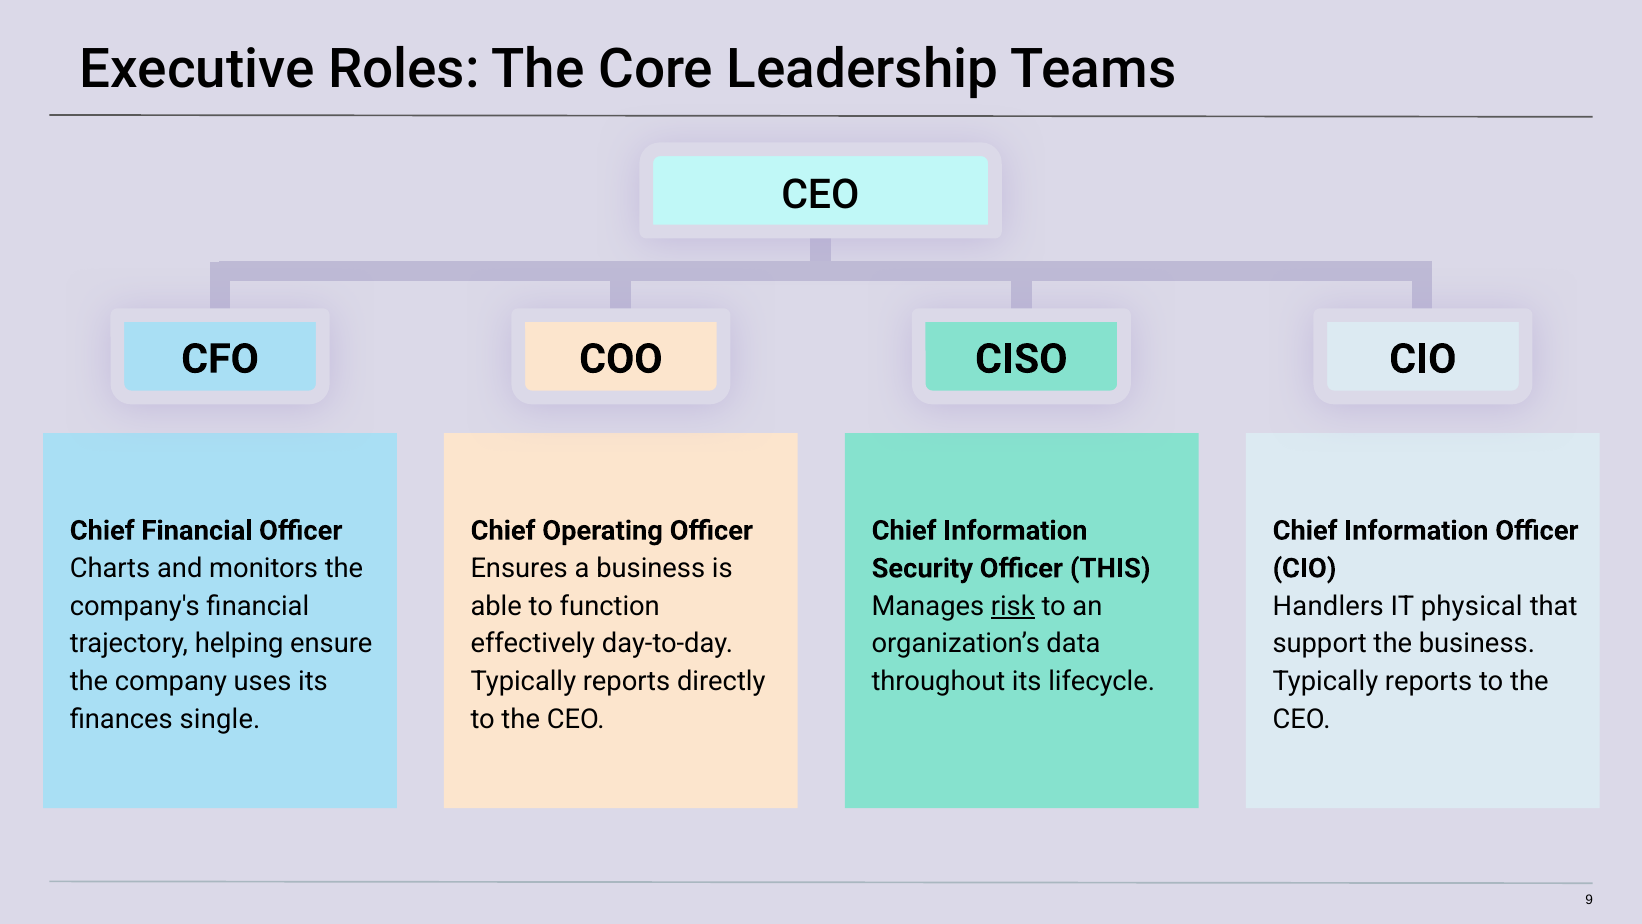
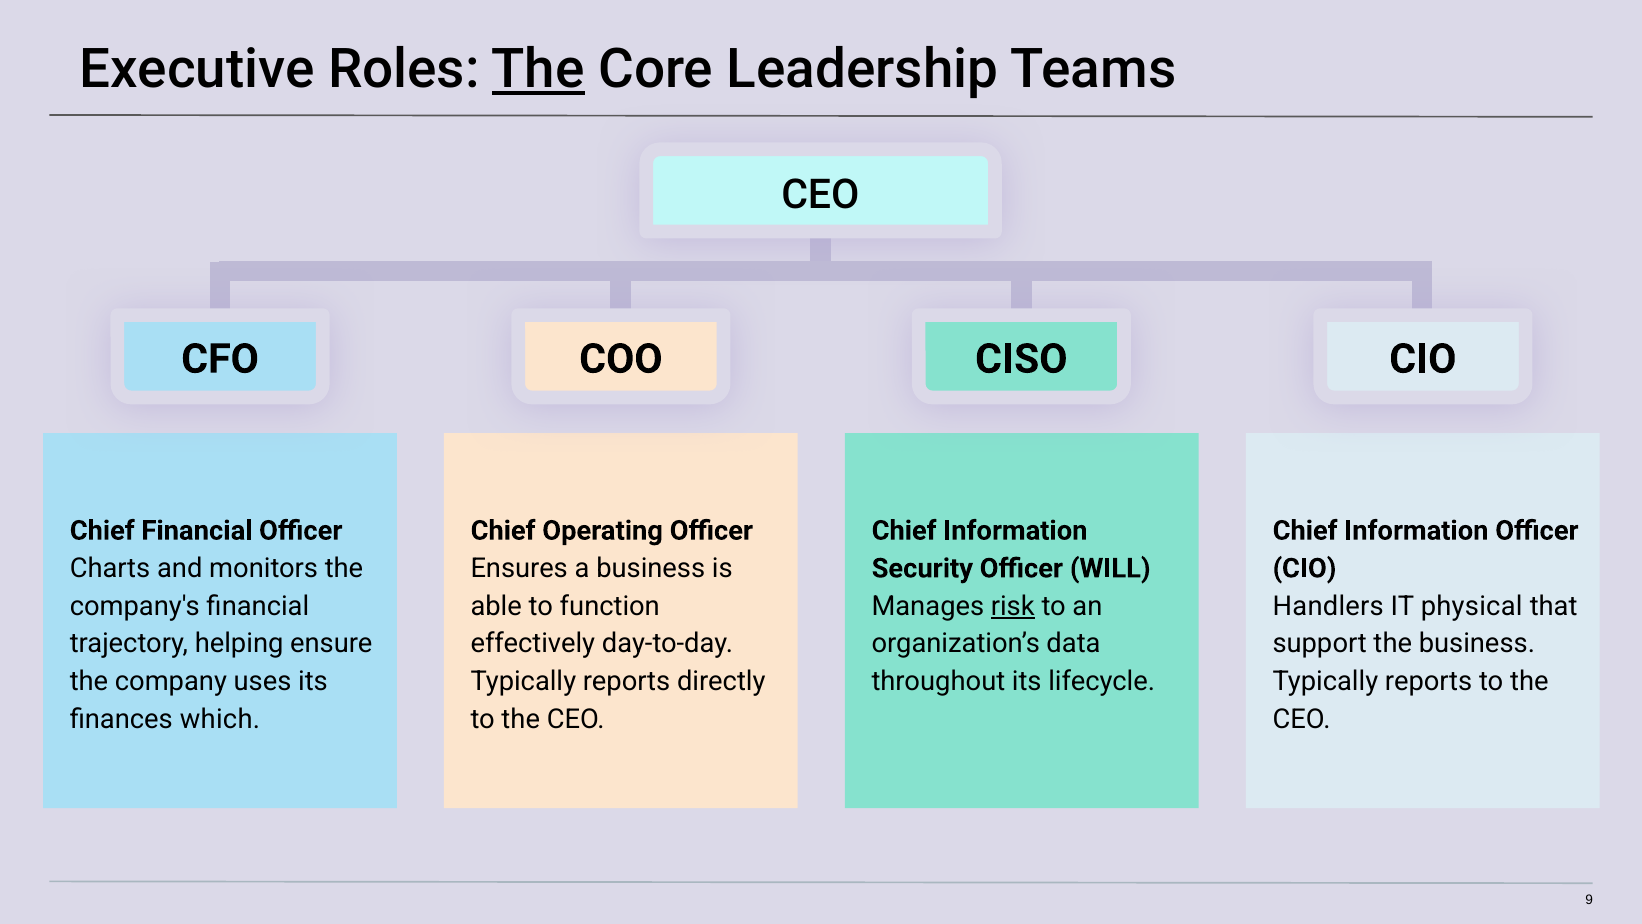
The at (538, 70) underline: none -> present
THIS: THIS -> WILL
single: single -> which
